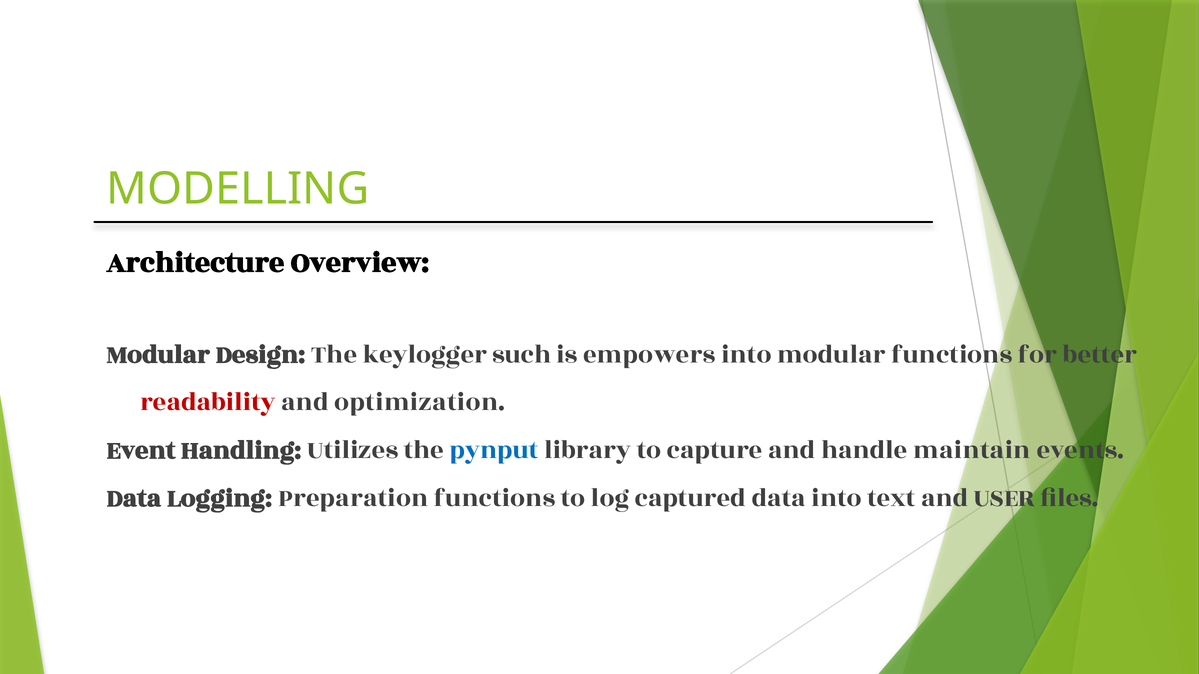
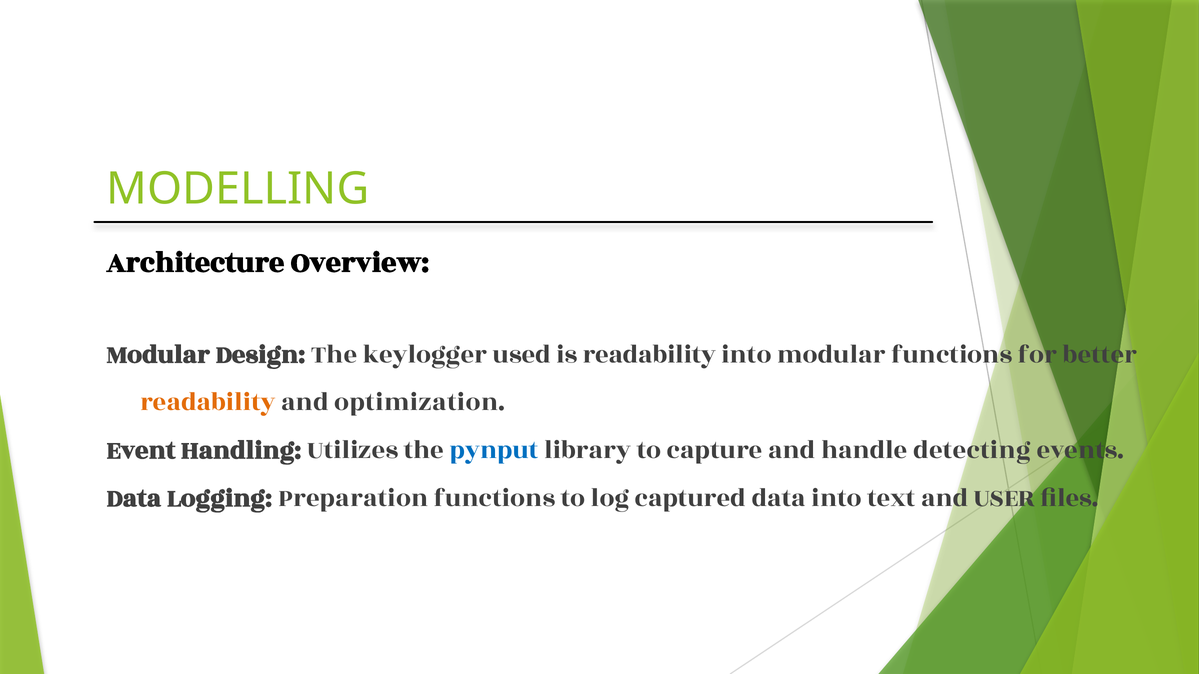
such: such -> used
is empowers: empowers -> readability
readability at (208, 402) colour: red -> orange
maintain: maintain -> detecting
